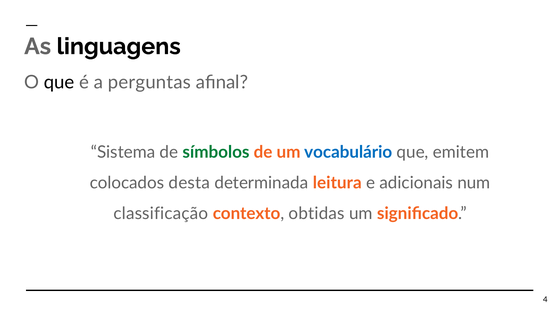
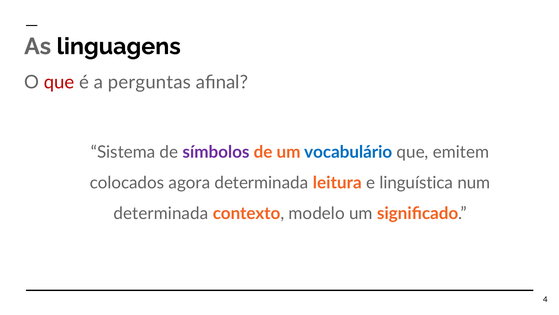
que at (59, 82) colour: black -> red
símbolos colour: green -> purple
desta: desta -> agora
adicionais: adicionais -> linguística
classificação at (161, 213): classificação -> determinada
obtidas: obtidas -> modelo
